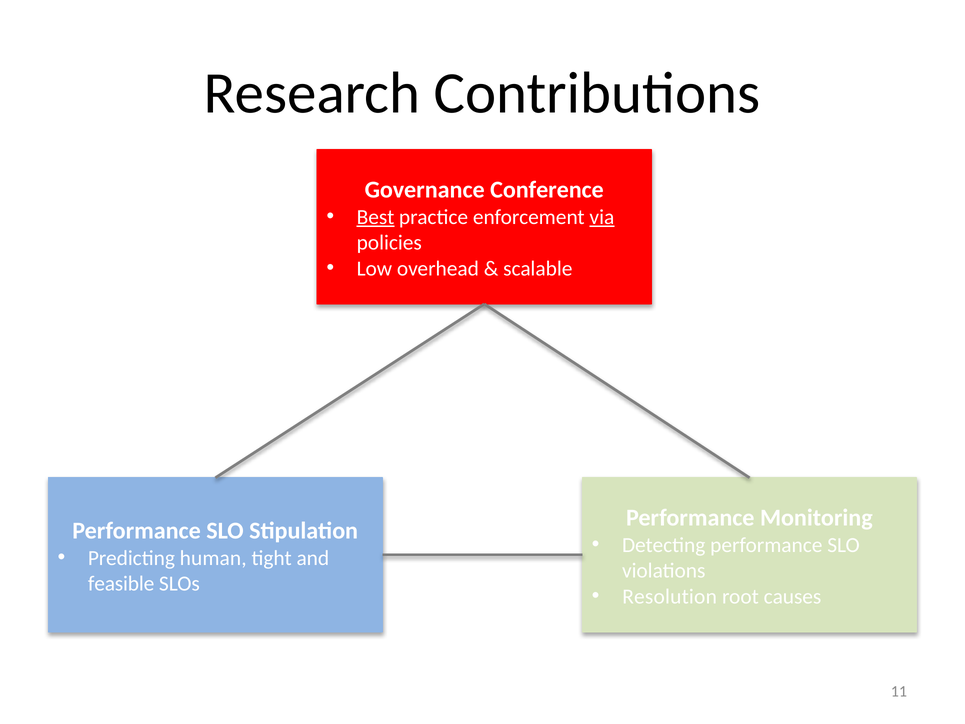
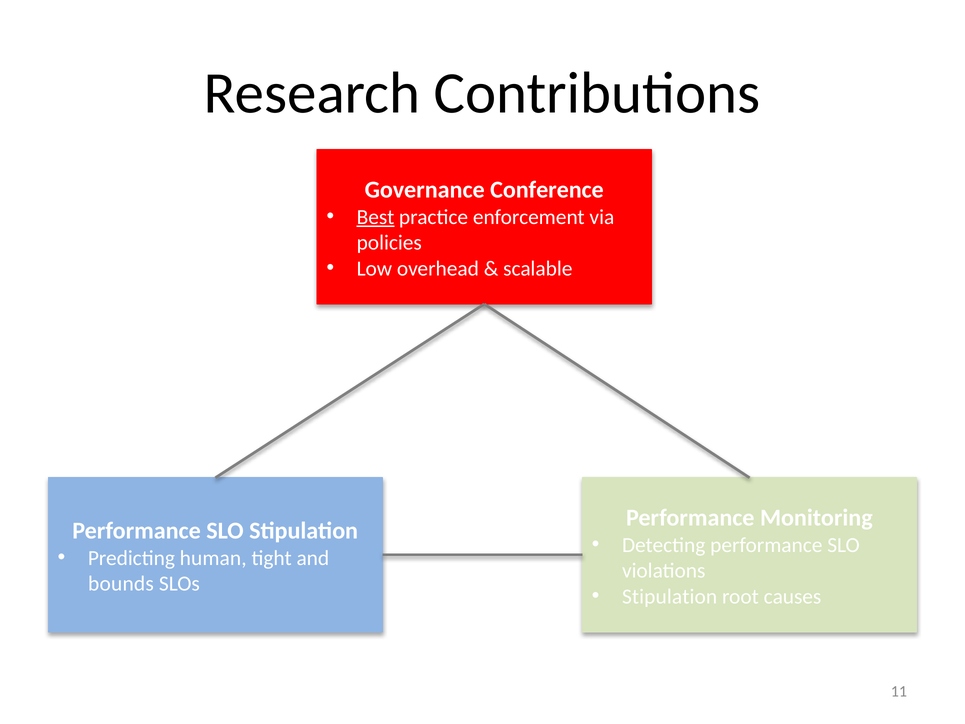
via underline: present -> none
feasible: feasible -> bounds
Resolution at (670, 596): Resolution -> Stipulation
